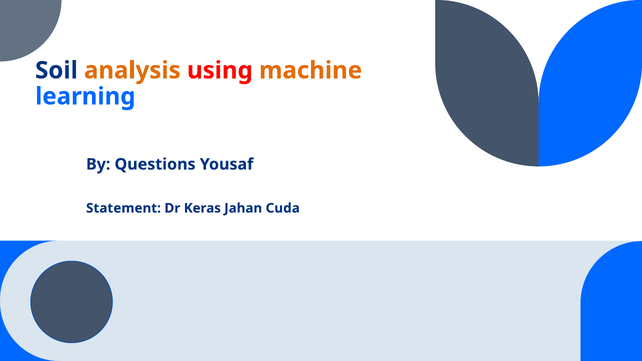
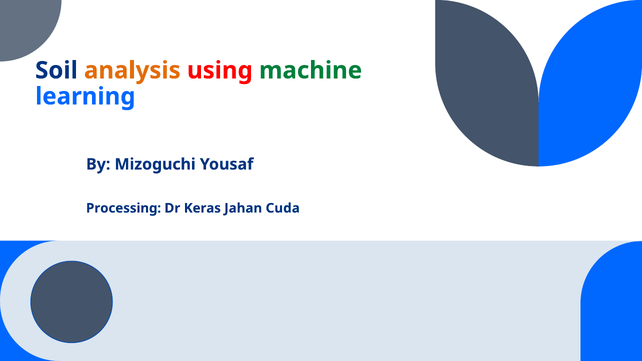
machine colour: orange -> green
Questions: Questions -> Mizoguchi
Statement: Statement -> Processing
